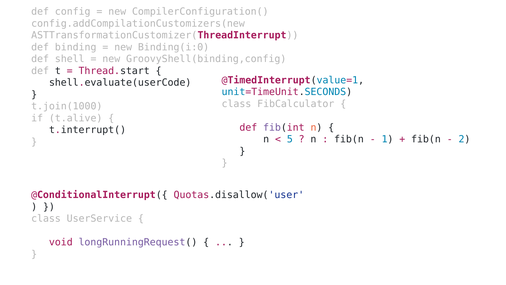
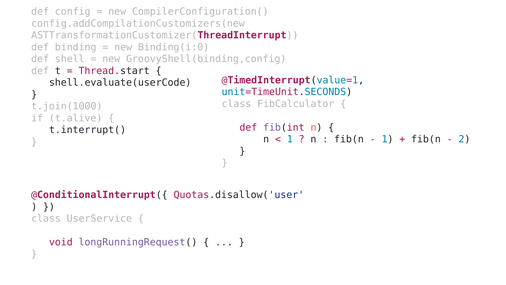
5 at (290, 139): 5 -> 1
